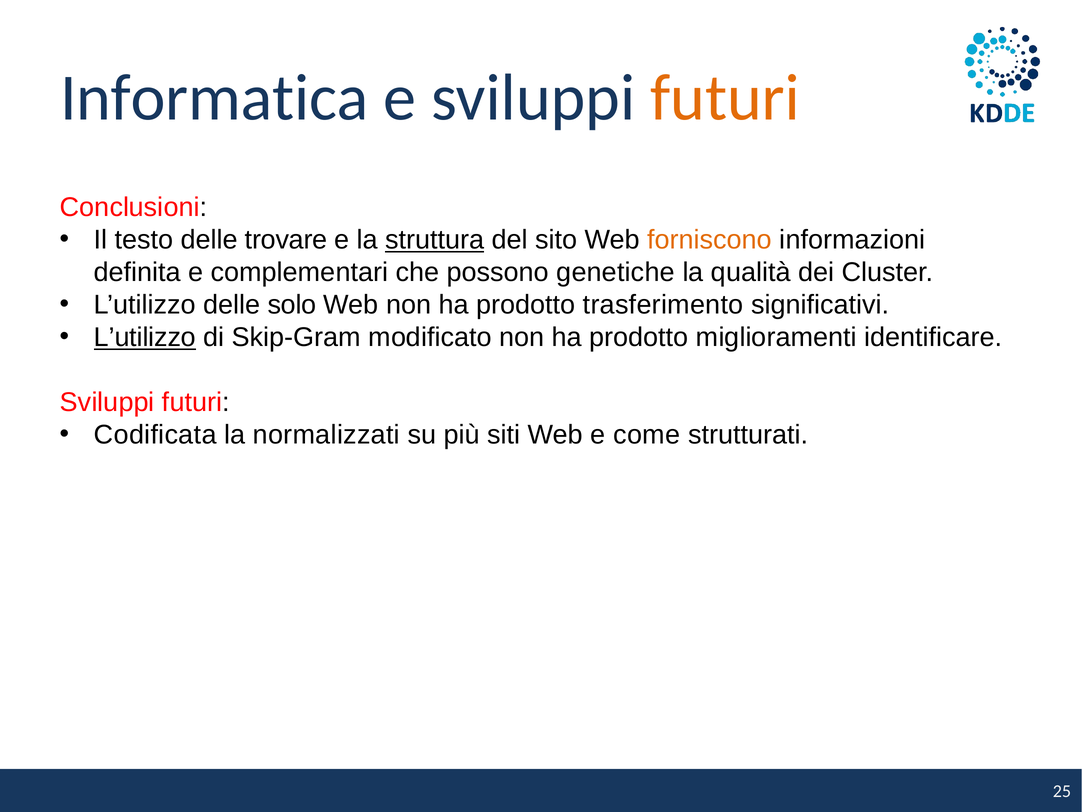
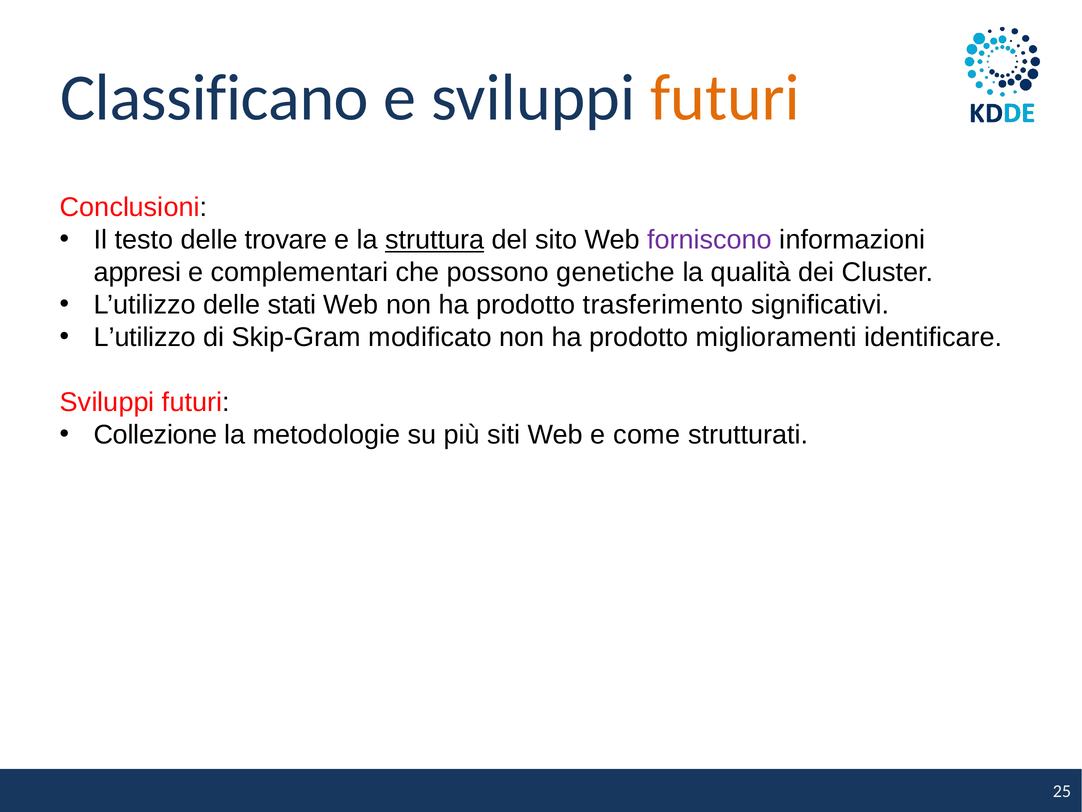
Informatica: Informatica -> Classificano
forniscono colour: orange -> purple
definita: definita -> appresi
solo: solo -> stati
L’utilizzo at (145, 337) underline: present -> none
Codificata: Codificata -> Collezione
normalizzati: normalizzati -> metodologie
